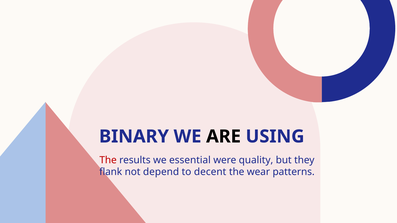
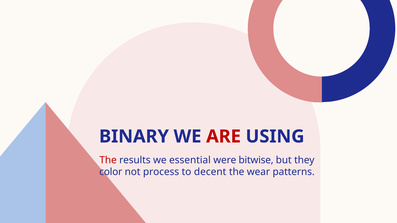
ARE colour: black -> red
quality: quality -> bitwise
flank: flank -> color
depend: depend -> process
